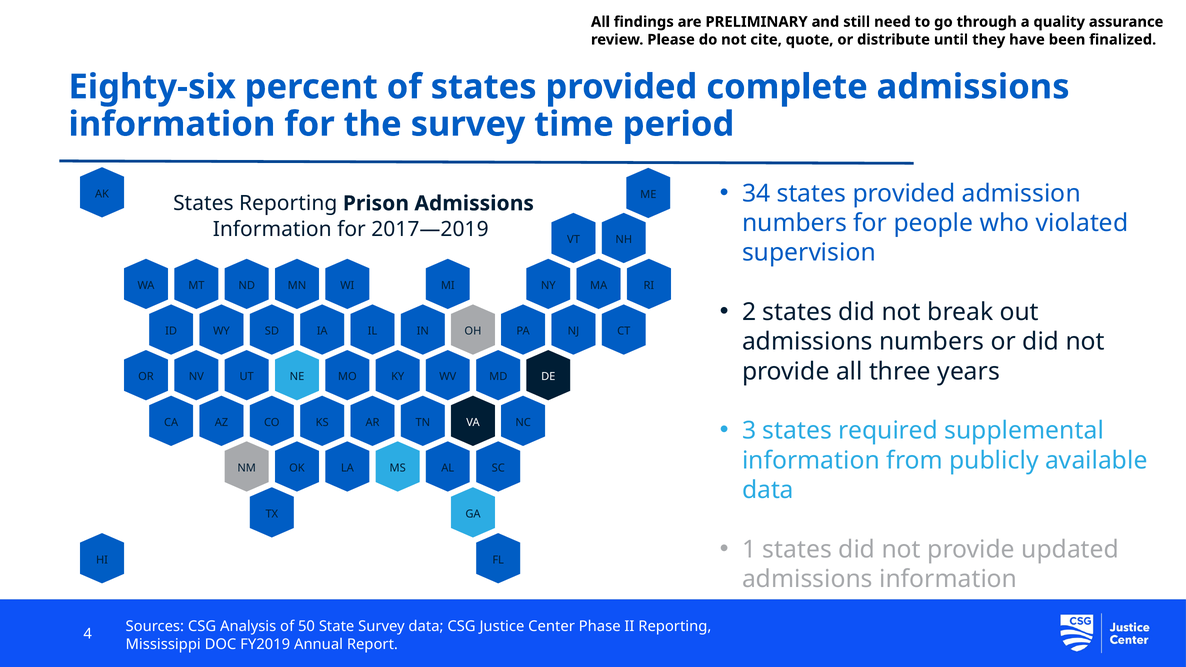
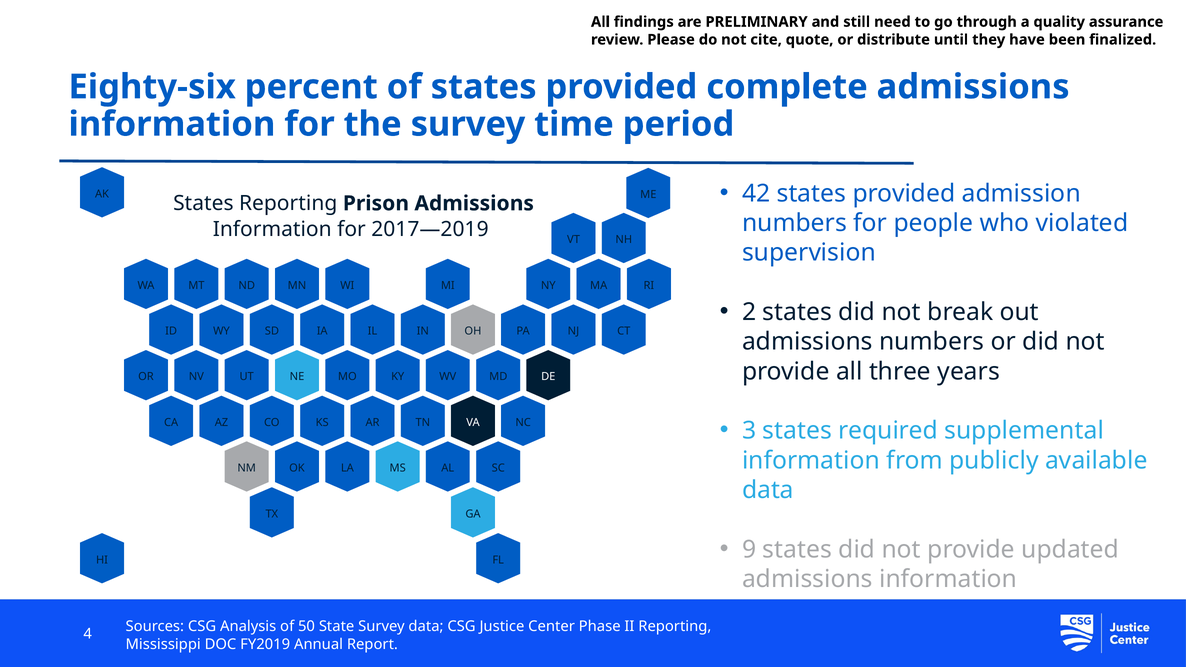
34: 34 -> 42
1: 1 -> 9
